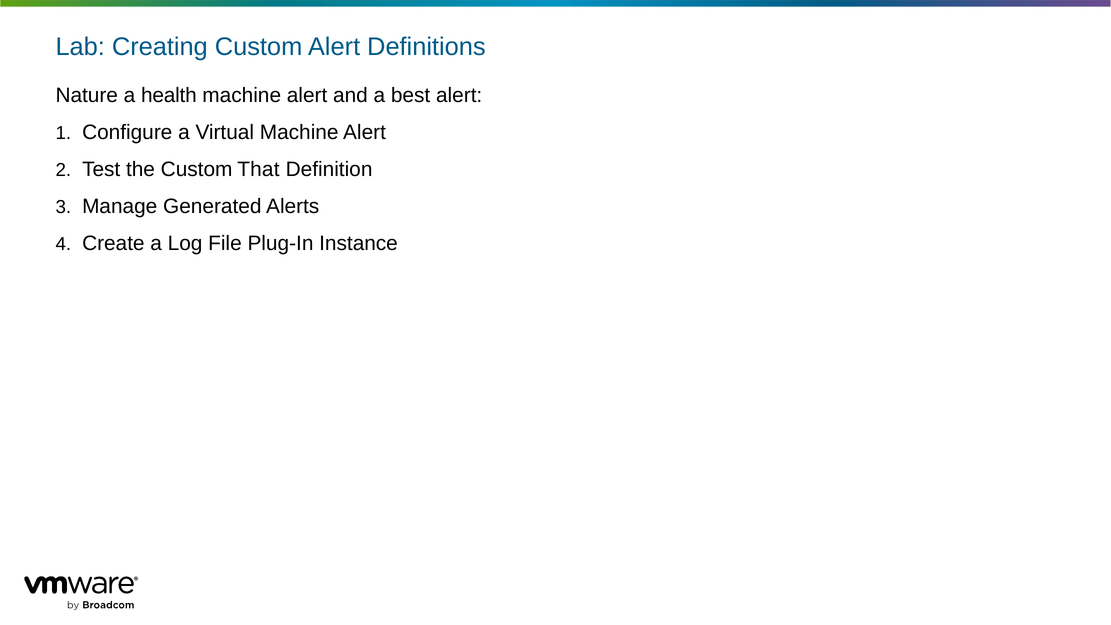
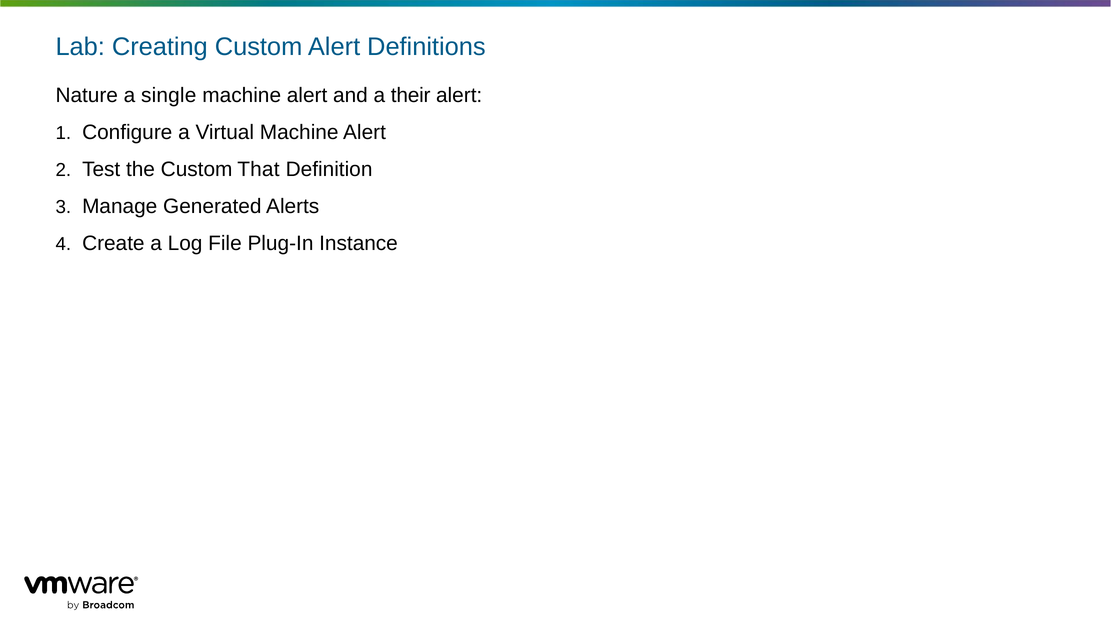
health: health -> single
best: best -> their
